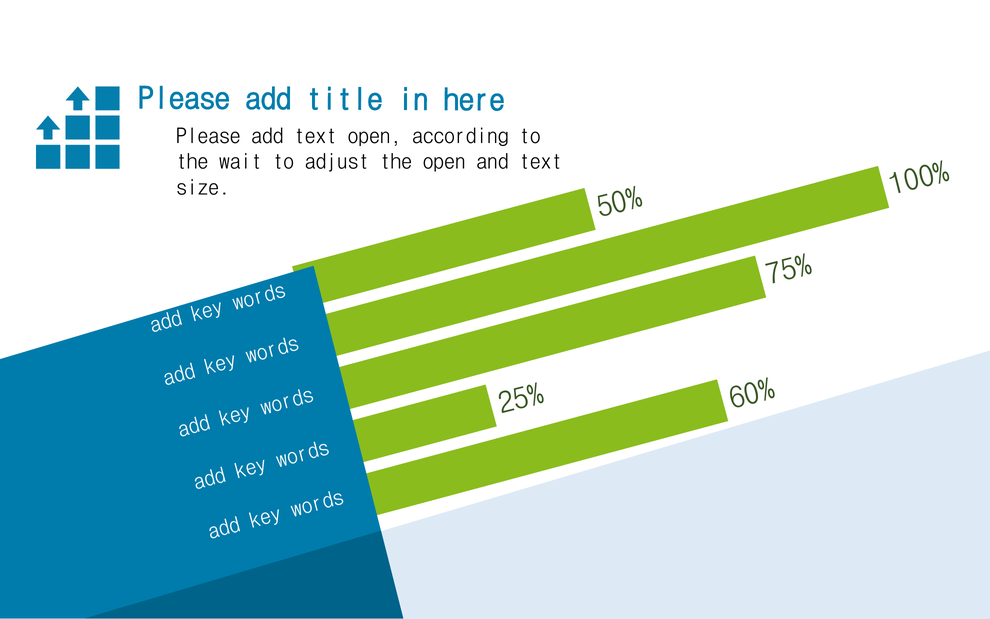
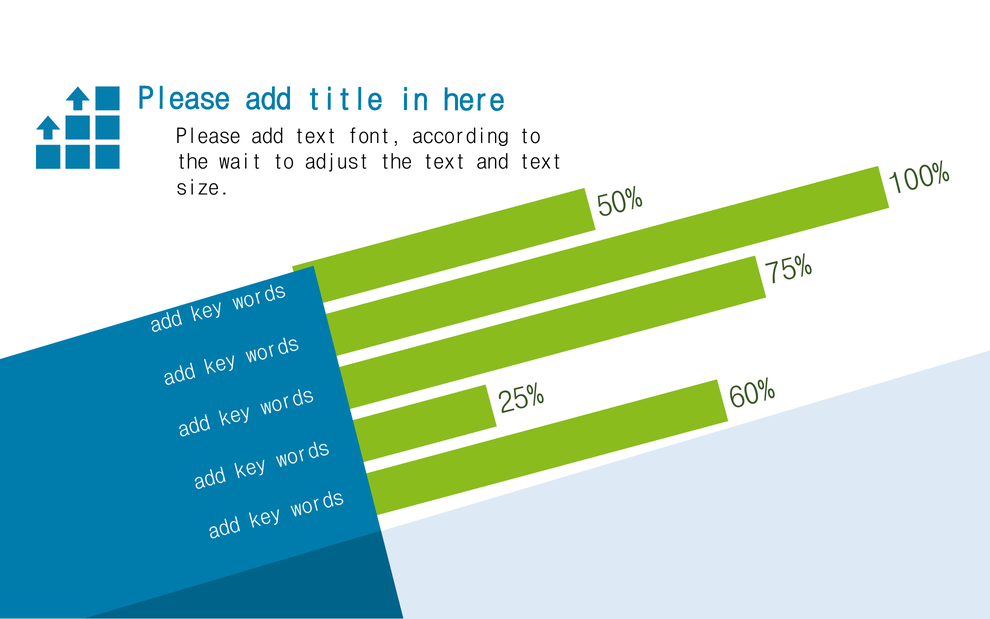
text open: open -> font
the open: open -> text
